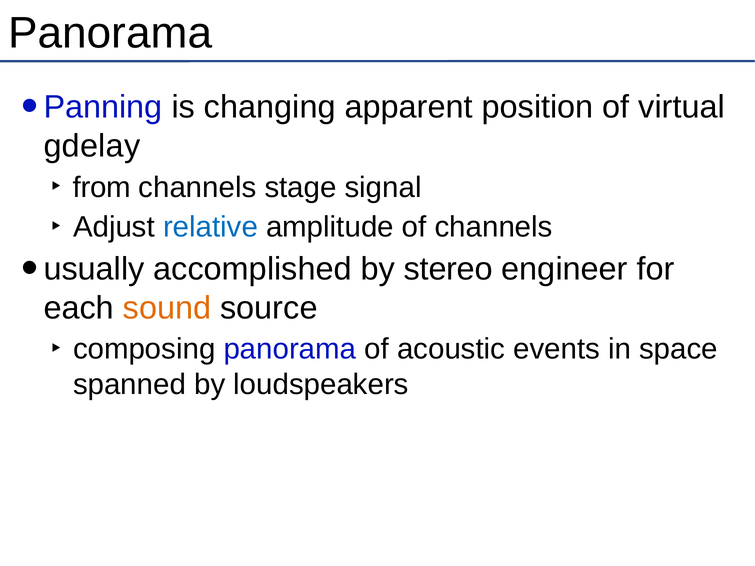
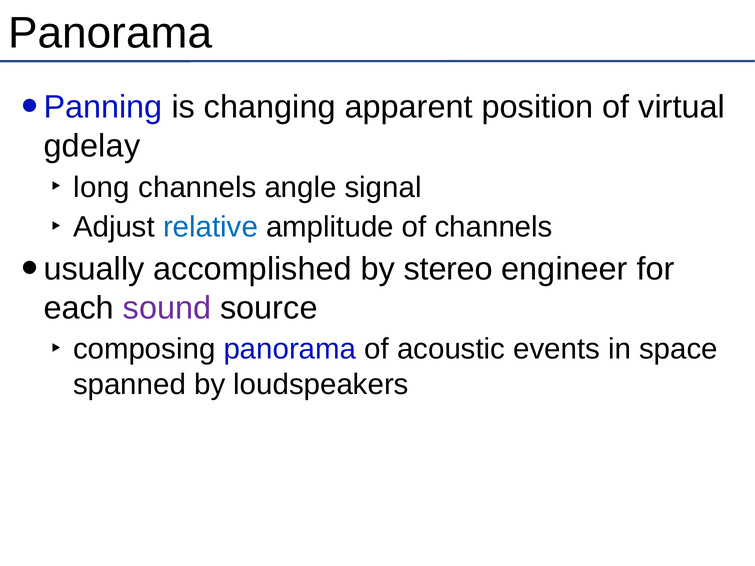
from: from -> long
stage: stage -> angle
sound colour: orange -> purple
